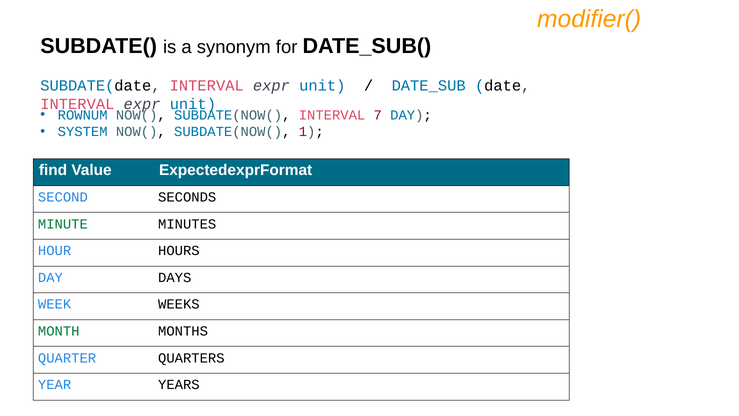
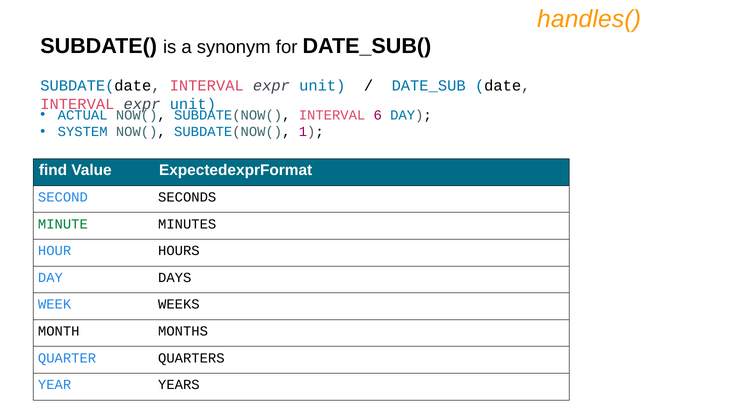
modifier(: modifier( -> handles(
ROWNUM: ROWNUM -> ACTUAL
7: 7 -> 6
MONTH colour: green -> black
